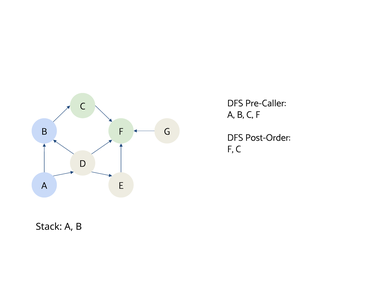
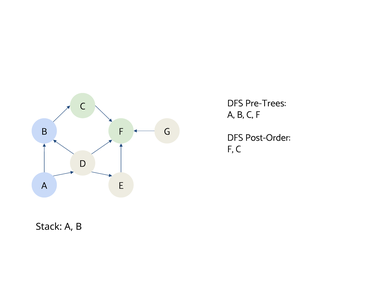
Pre-Caller: Pre-Caller -> Pre-Trees
